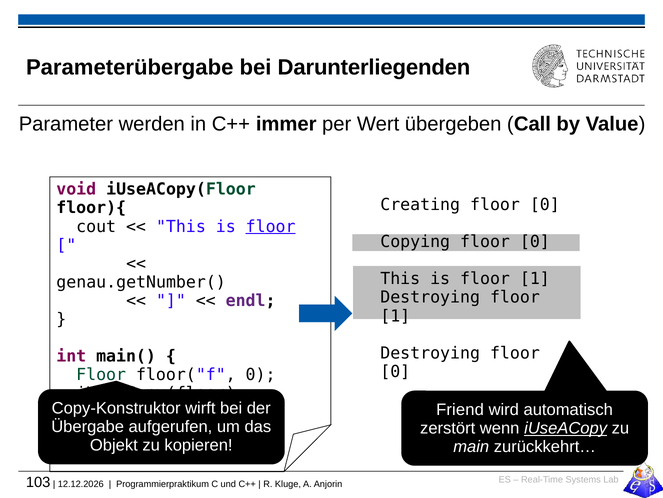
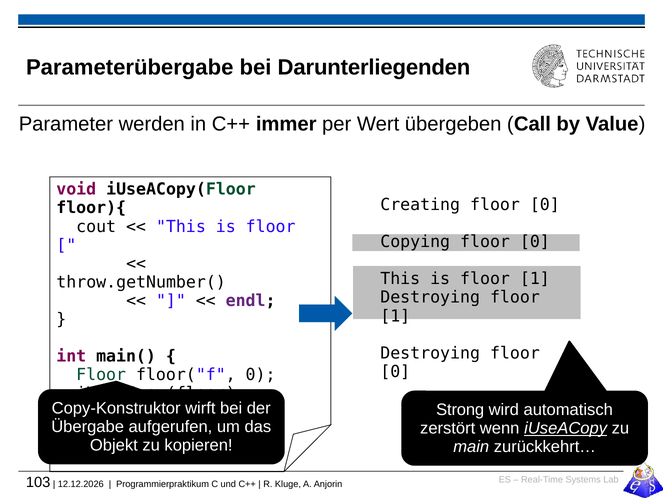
floor at (271, 226) underline: present -> none
genau.getNumber(: genau.getNumber( -> throw.getNumber(
Friend: Friend -> Strong
